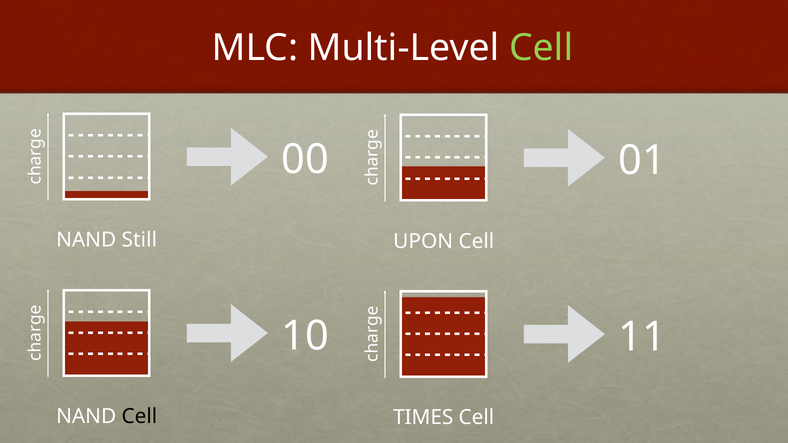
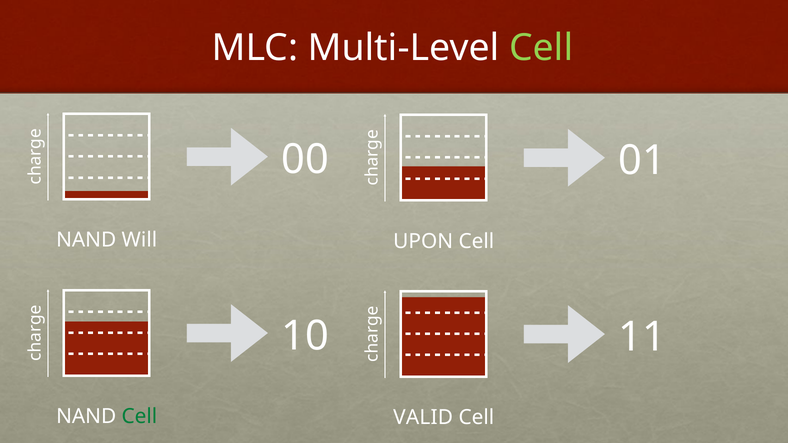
Still: Still -> Will
Cell at (139, 417) colour: black -> green
TIMES: TIMES -> VALID
